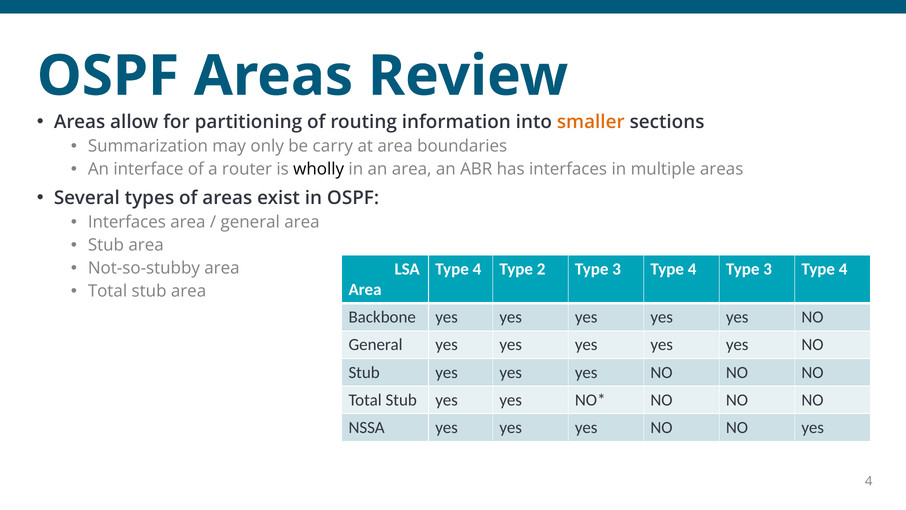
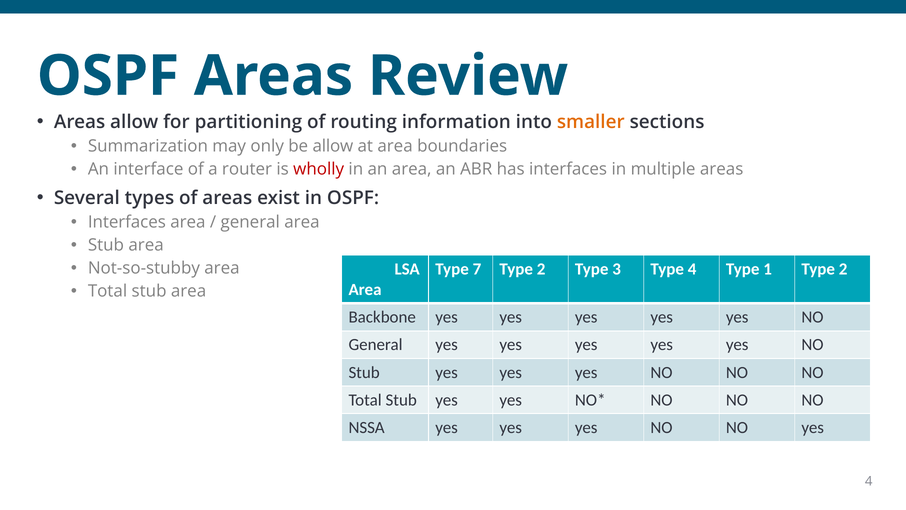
be carry: carry -> allow
wholly colour: black -> red
4 at (477, 269): 4 -> 7
4 Type 3: 3 -> 1
4 at (843, 269): 4 -> 2
